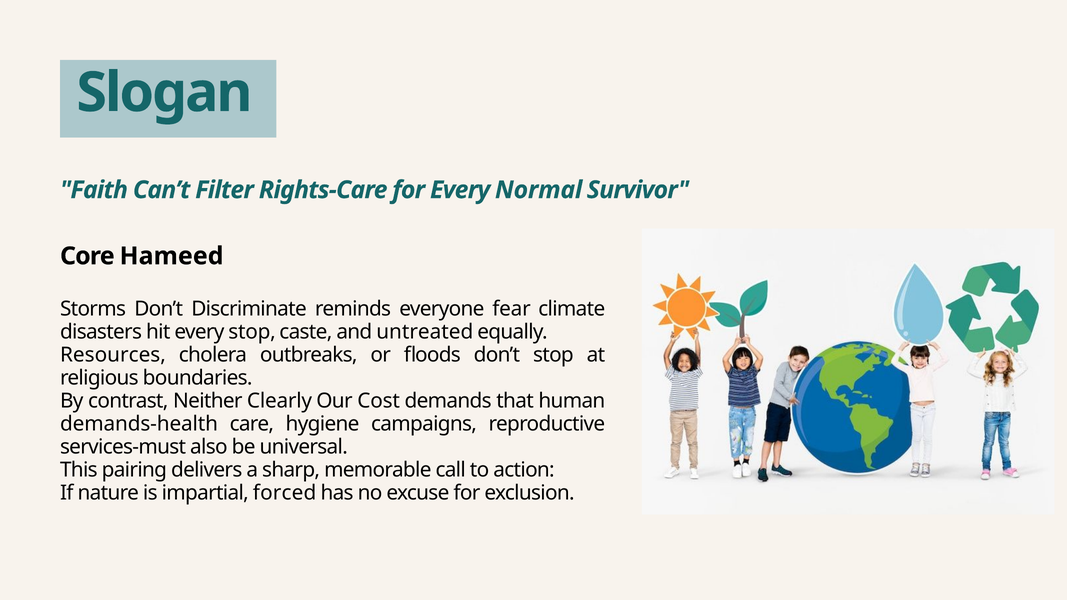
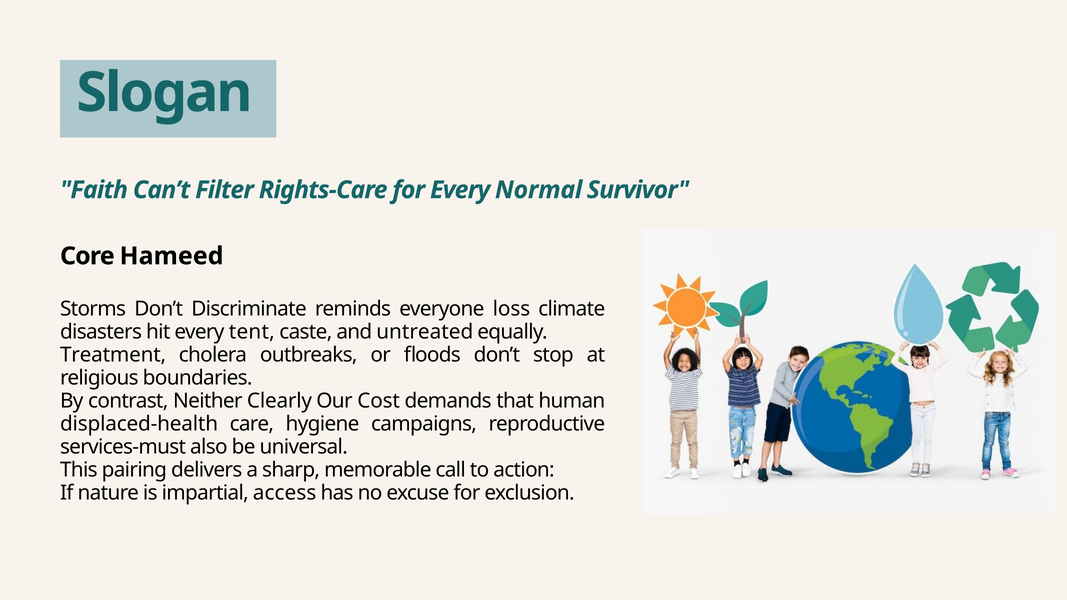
fear: fear -> loss
every stop: stop -> tent
Resources: Resources -> Treatment
demands-health: demands-health -> displaced-health
forced: forced -> access
